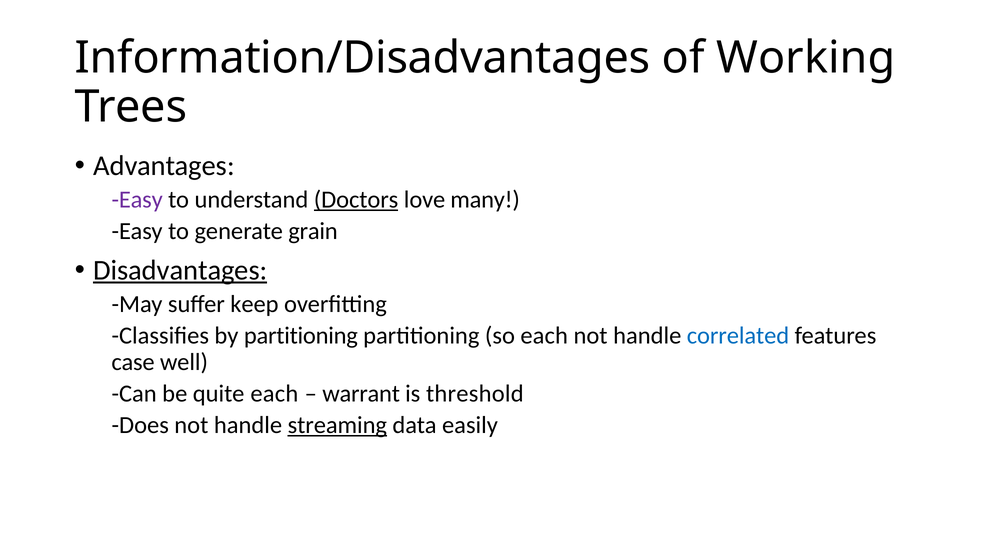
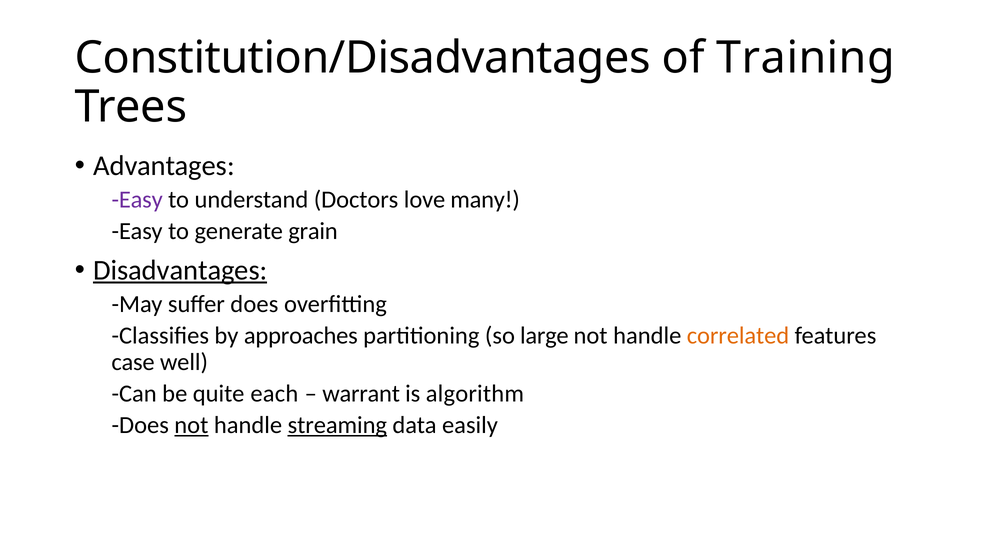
Information/Disadvantages: Information/Disadvantages -> Constitution/Disadvantages
Working: Working -> Training
Doctors underline: present -> none
suffer keep: keep -> does
by partitioning: partitioning -> approaches
so each: each -> large
correlated colour: blue -> orange
threshold: threshold -> algorithm
not at (191, 425) underline: none -> present
